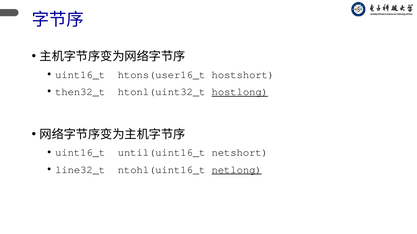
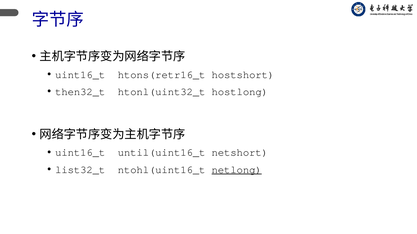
htons(user16_t: htons(user16_t -> htons(retr16_t
hostlong underline: present -> none
line32_t: line32_t -> list32_t
